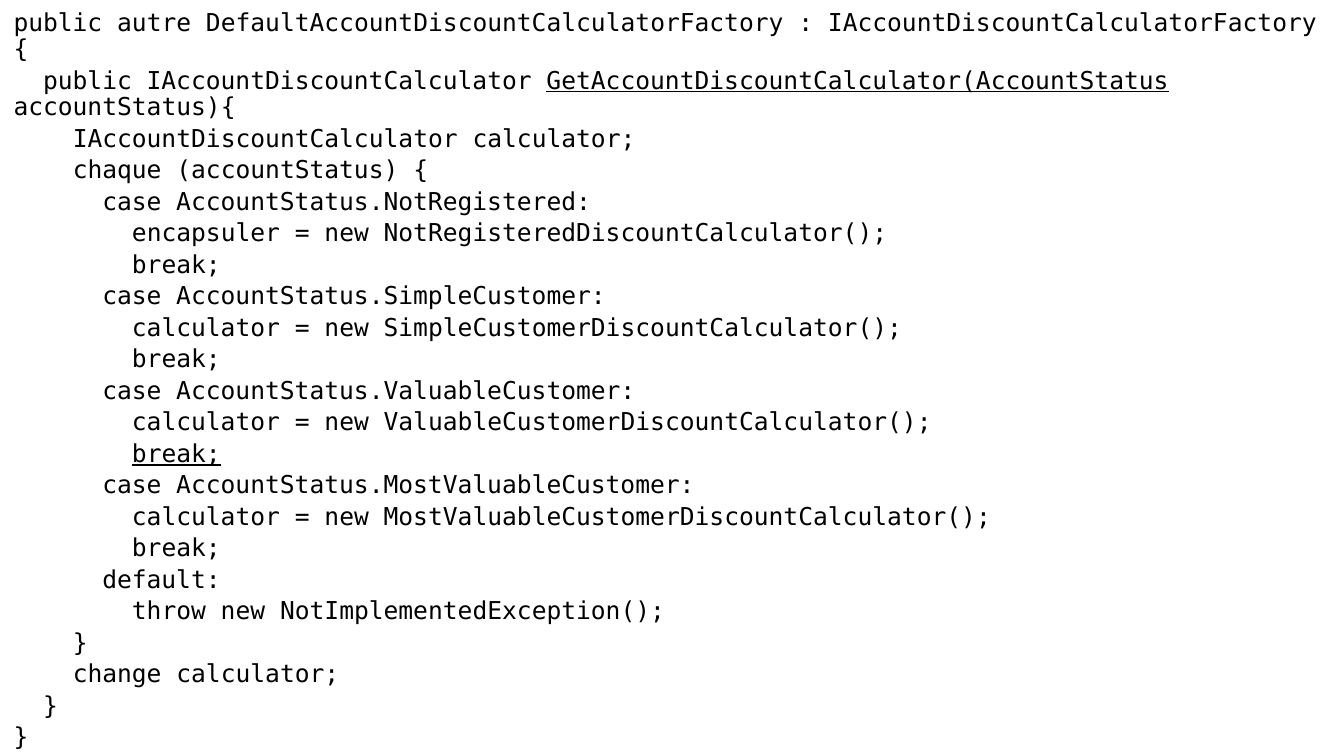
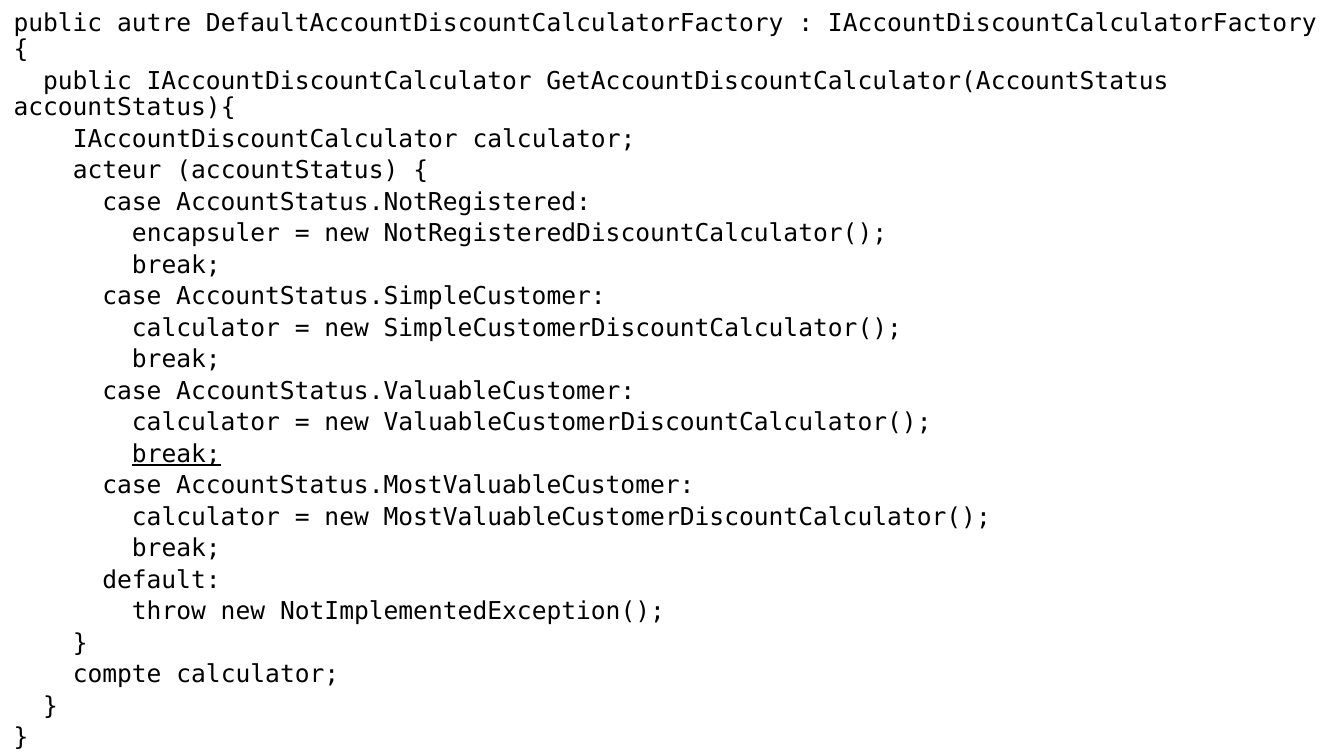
GetAccountDiscountCalculator(AccountStatus underline: present -> none
chaque: chaque -> acteur
change: change -> compte
